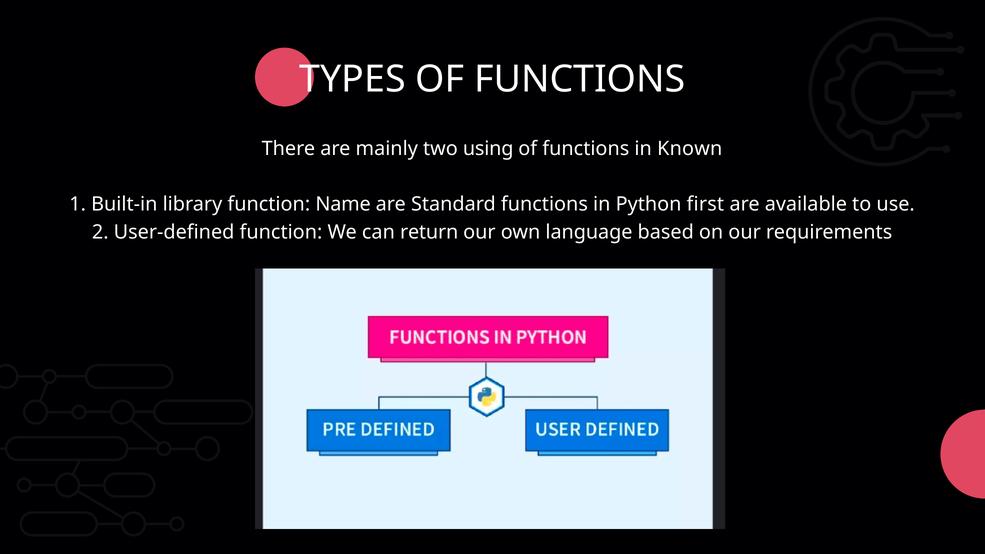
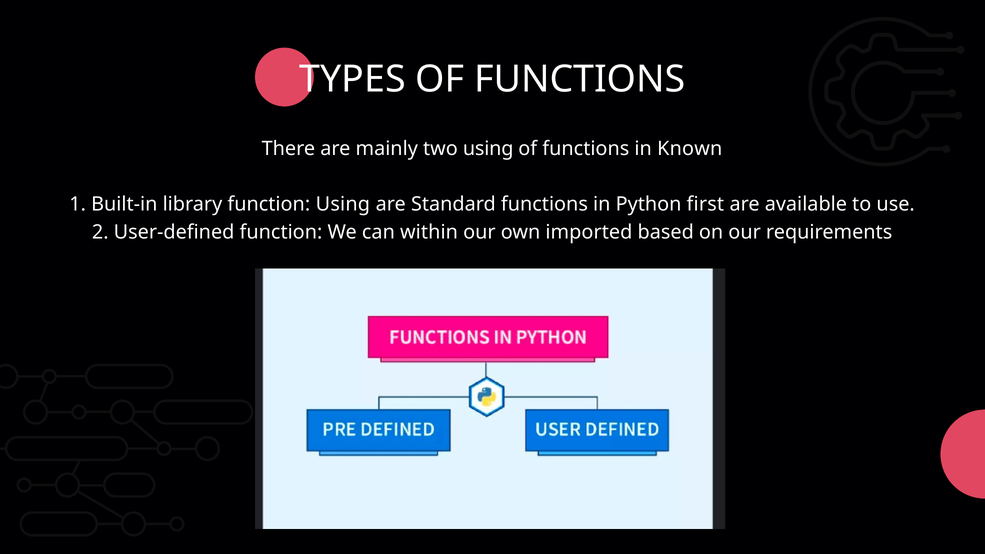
function Name: Name -> Using
return: return -> within
language: language -> imported
